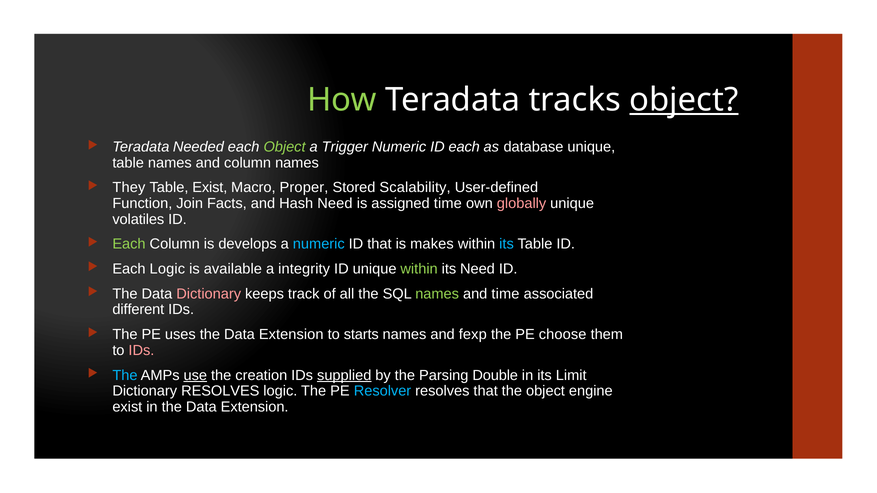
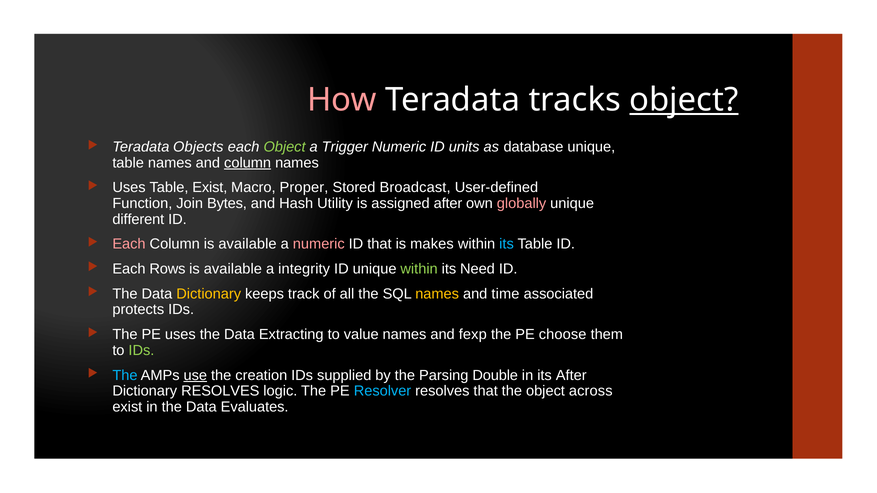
How colour: light green -> pink
Needed: Needed -> Objects
ID each: each -> units
column at (248, 163) underline: none -> present
They at (129, 188): They -> Uses
Scalability: Scalability -> Broadcast
Facts: Facts -> Bytes
Hash Need: Need -> Utility
assigned time: time -> after
volatiles: volatiles -> different
Each at (129, 244) colour: light green -> pink
Column is develops: develops -> available
numeric at (319, 244) colour: light blue -> pink
Each Logic: Logic -> Rows
Dictionary at (209, 294) colour: pink -> yellow
names at (437, 294) colour: light green -> yellow
different: different -> protects
uses the Data Extension: Extension -> Extracting
starts: starts -> value
IDs at (141, 351) colour: pink -> light green
supplied underline: present -> none
its Limit: Limit -> After
engine: engine -> across
in the Data Extension: Extension -> Evaluates
